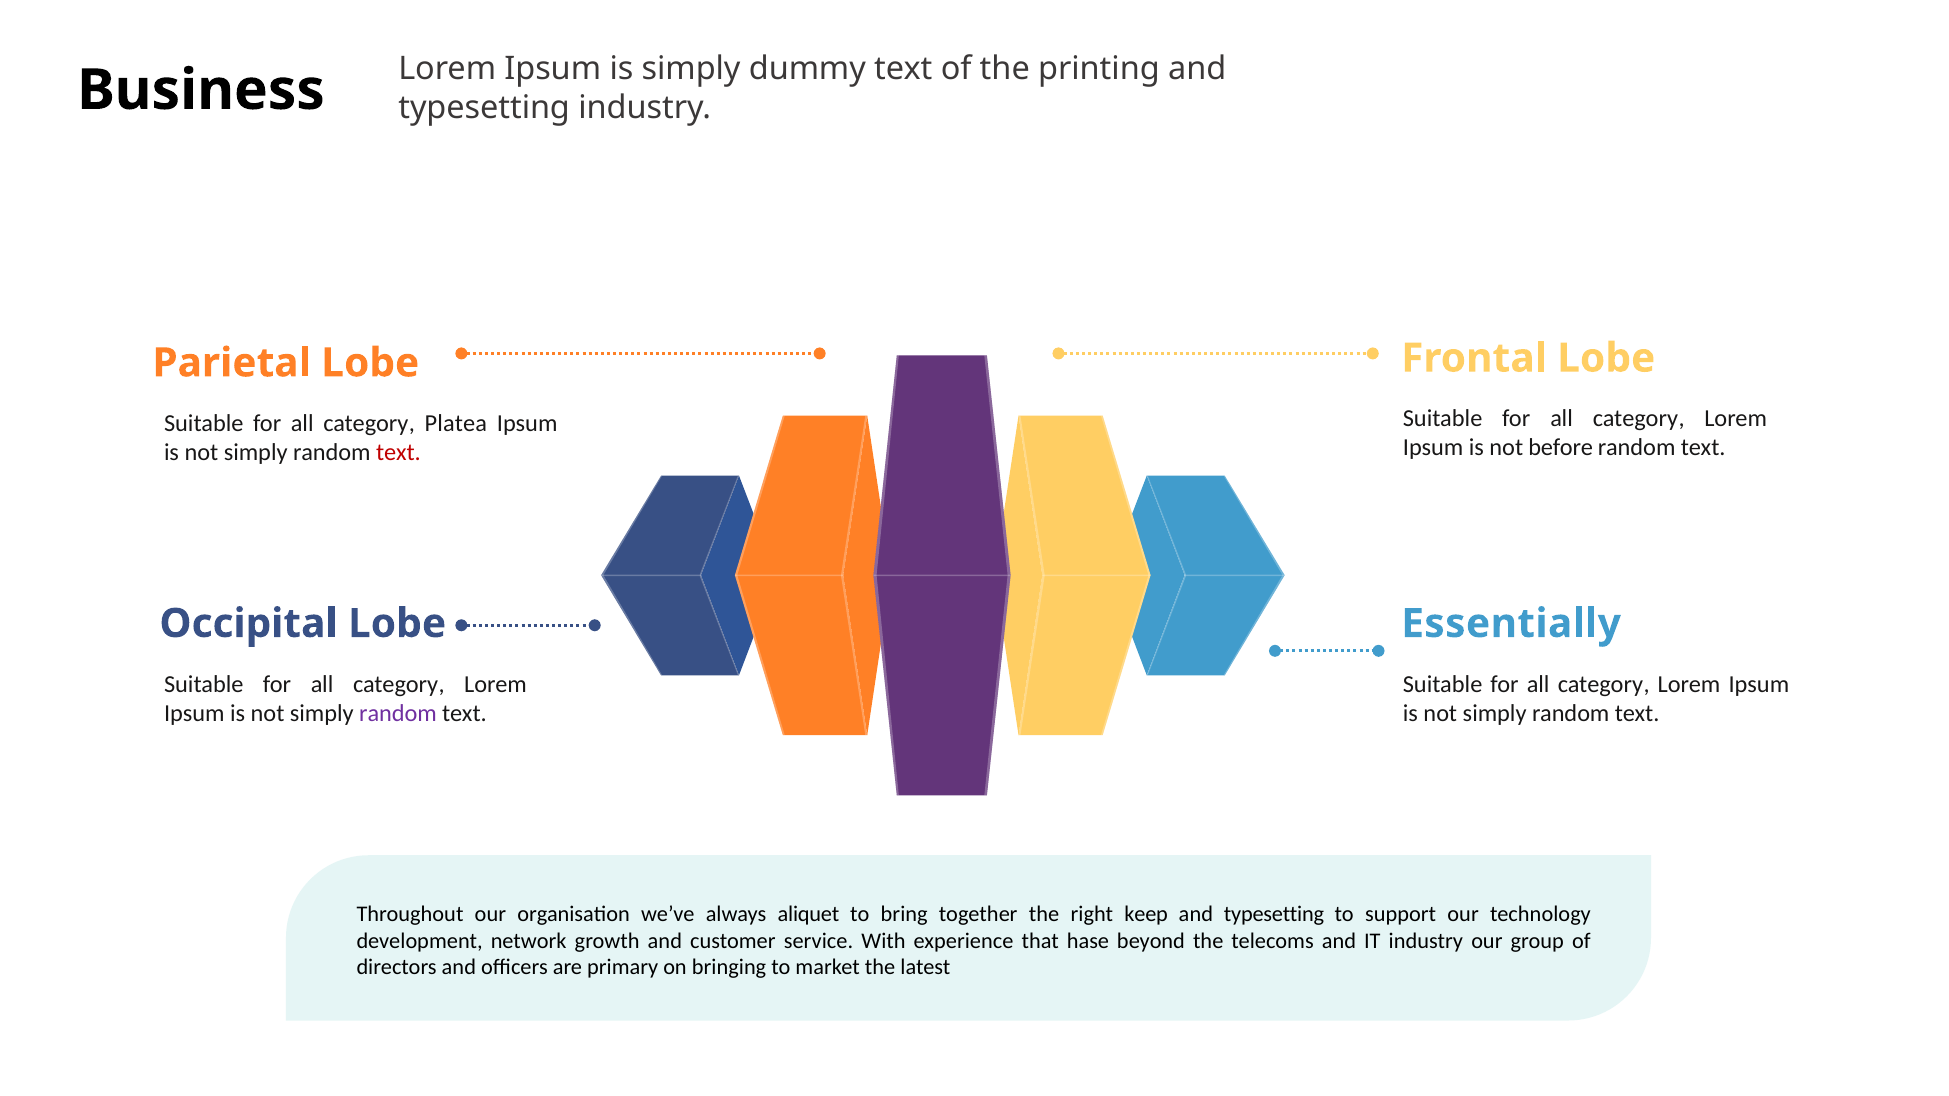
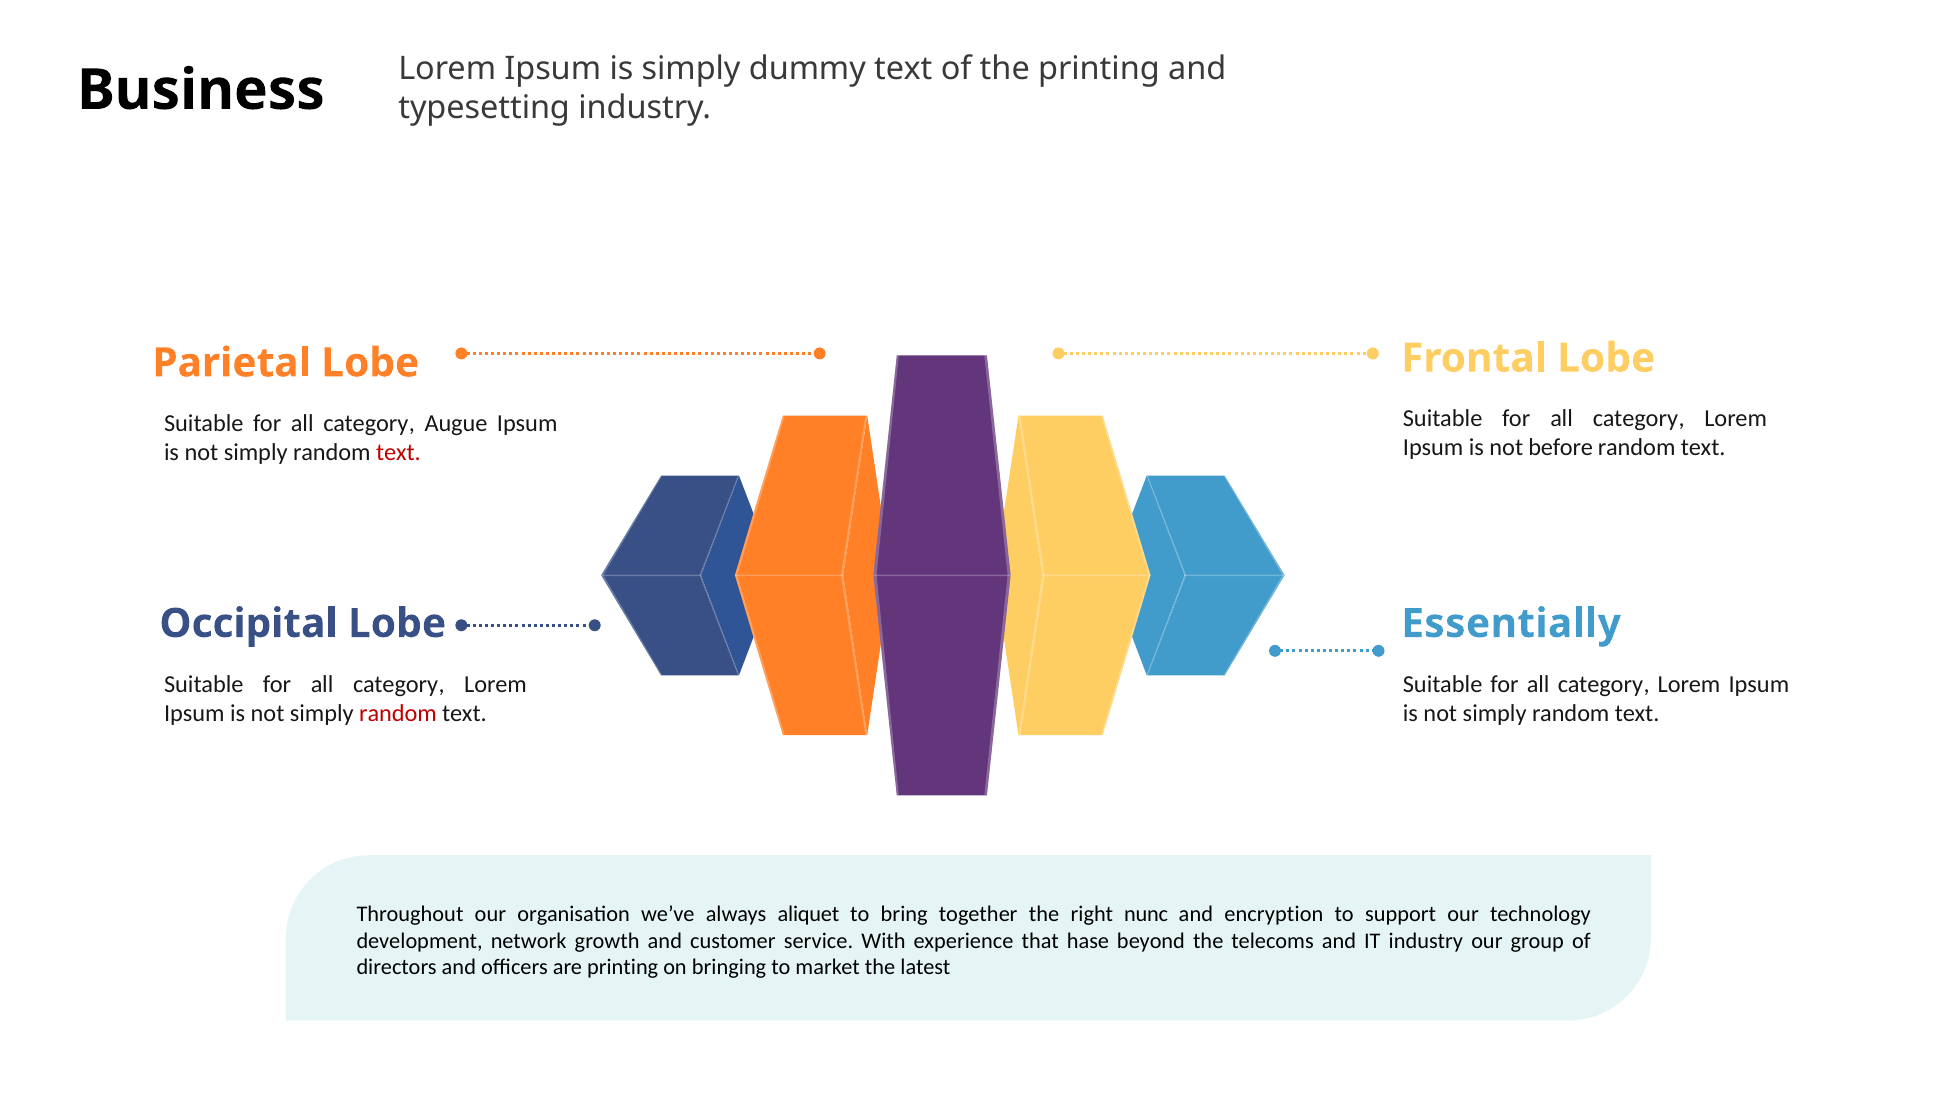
Platea: Platea -> Augue
random at (398, 713) colour: purple -> red
keep: keep -> nunc
typesetting at (1274, 914): typesetting -> encryption
are primary: primary -> printing
